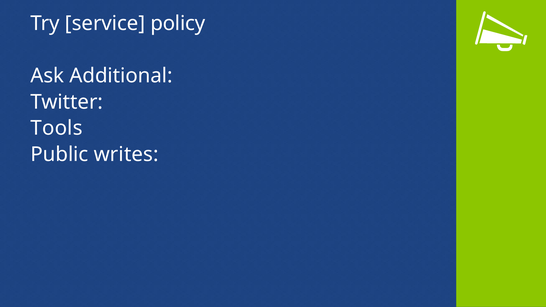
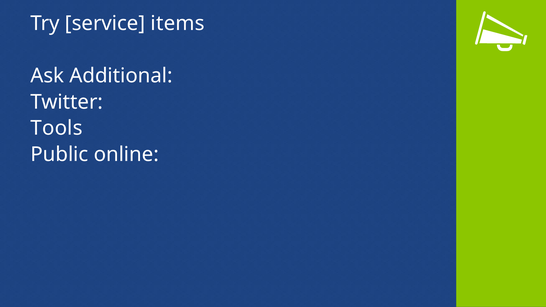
policy: policy -> items
writes: writes -> online
